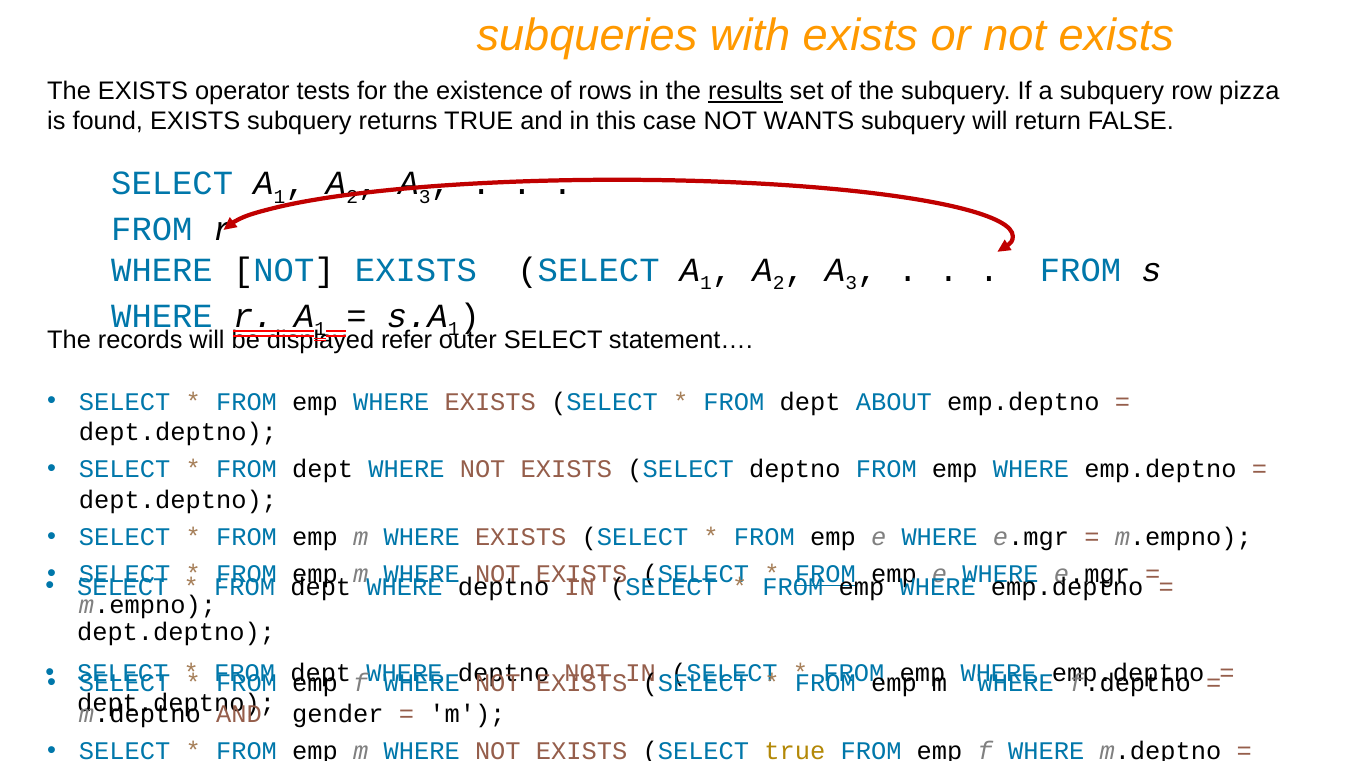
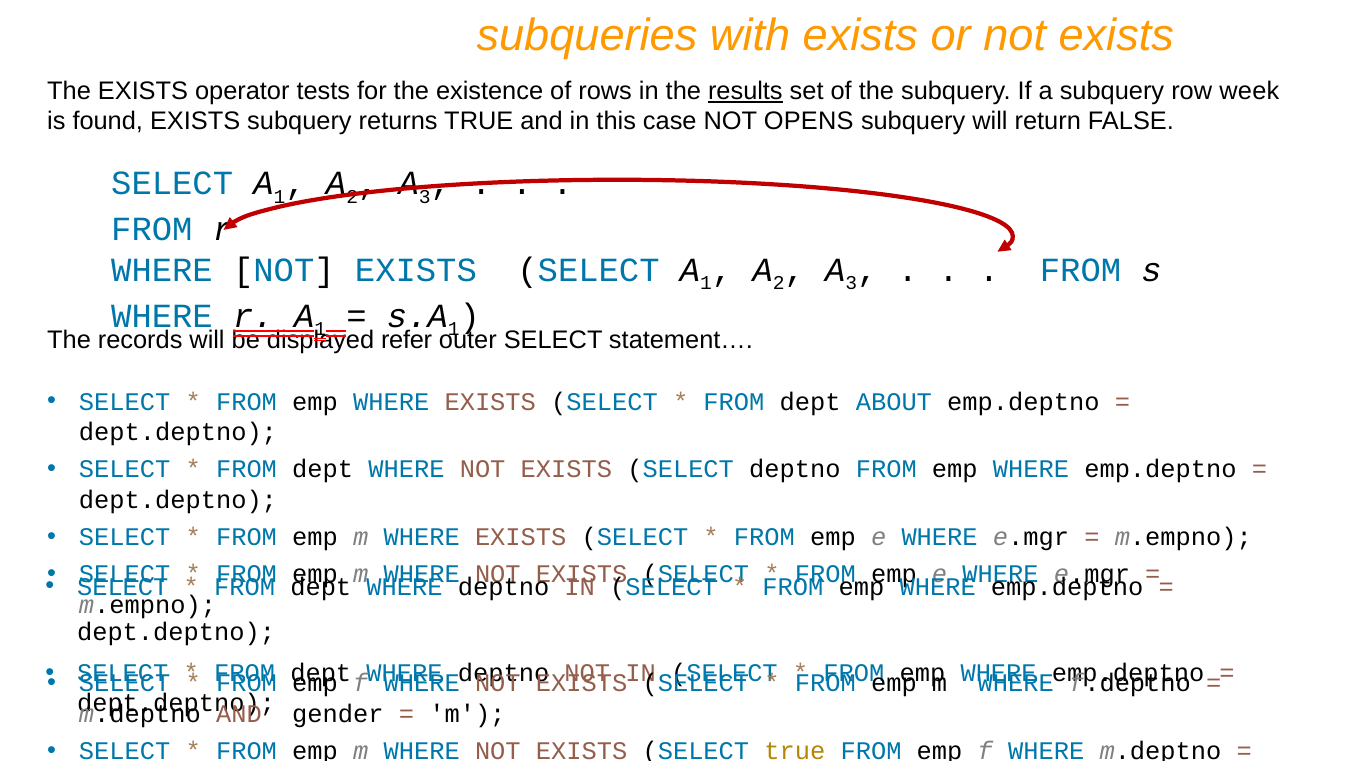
pizza: pizza -> week
WANTS: WANTS -> OPENS
FROM at (825, 575) underline: present -> none
